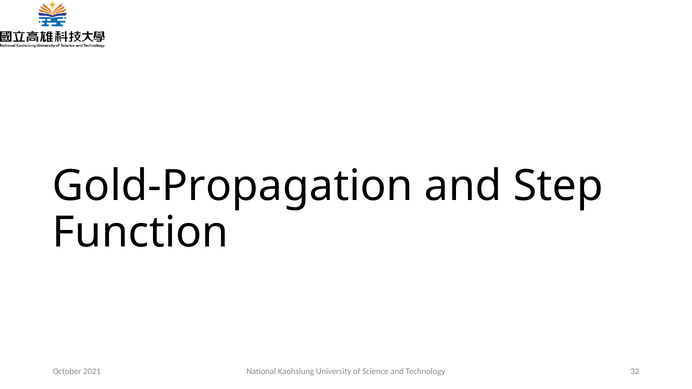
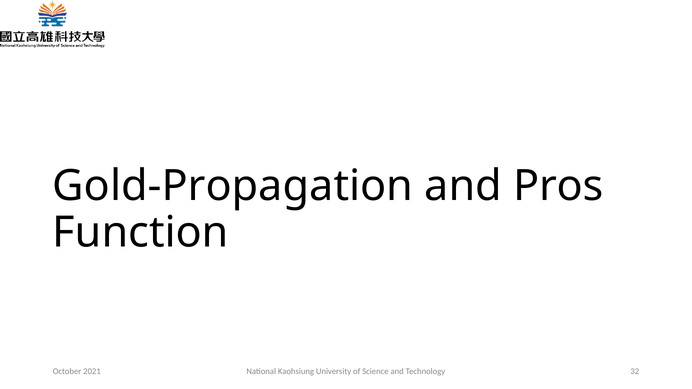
Step: Step -> Pros
